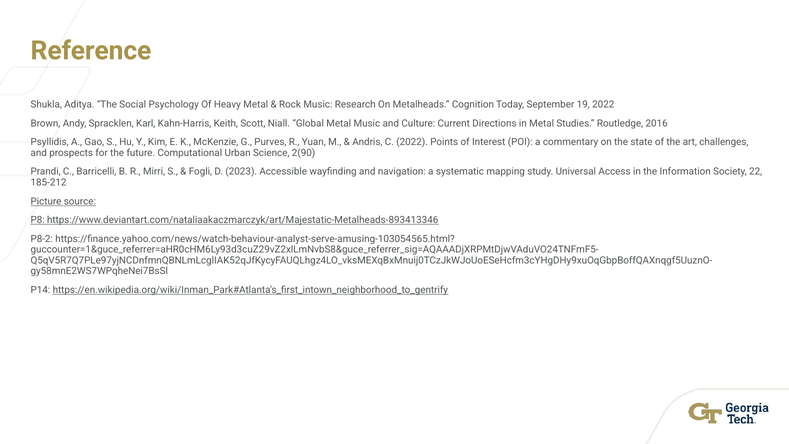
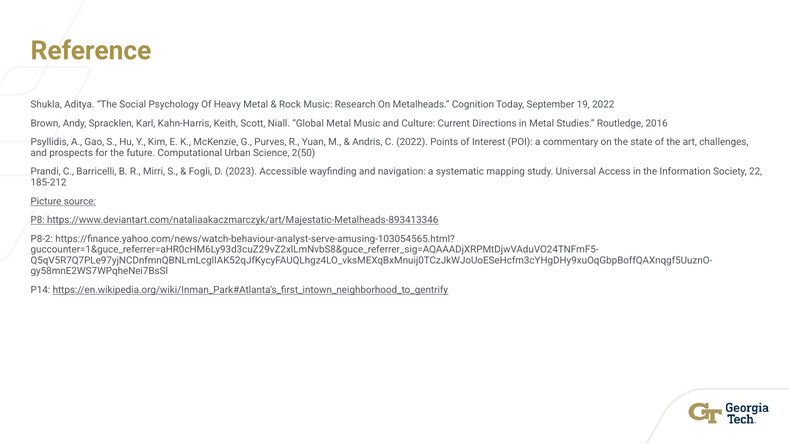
2(90: 2(90 -> 2(50
